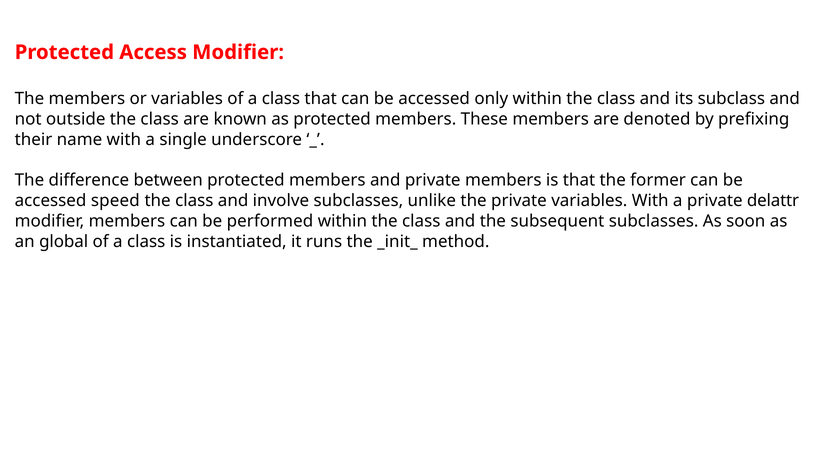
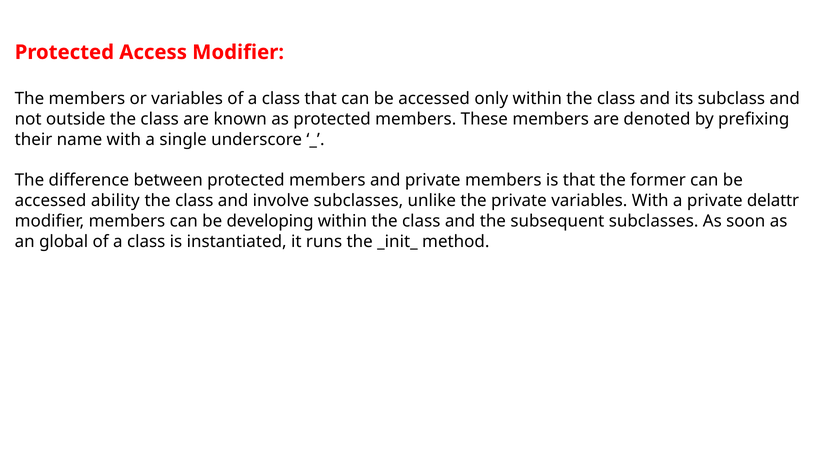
speed: speed -> ability
performed: performed -> developing
